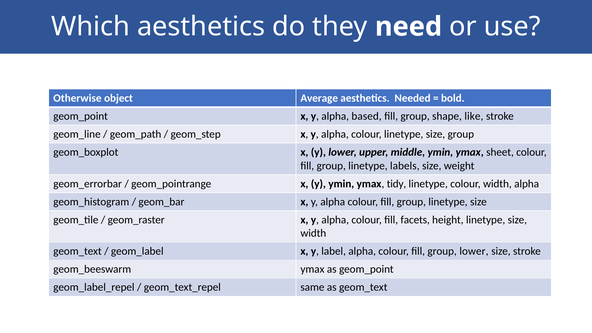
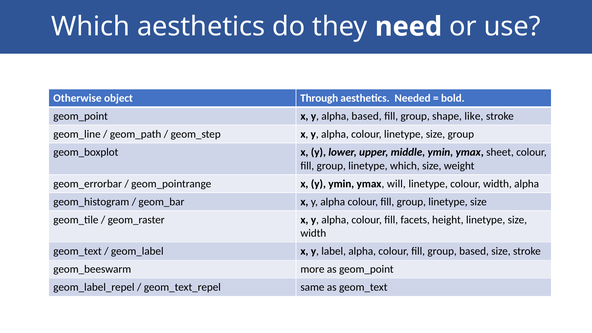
Average: Average -> Through
linetype labels: labels -> which
tidy: tidy -> will
group lower: lower -> based
ymax at (312, 269): ymax -> more
